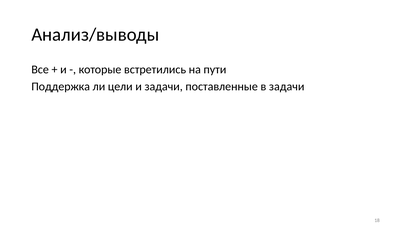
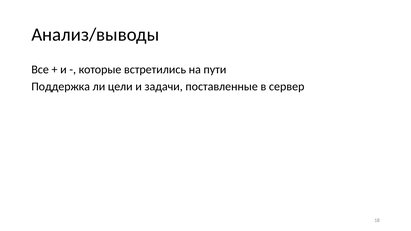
в задачи: задачи -> сервер
